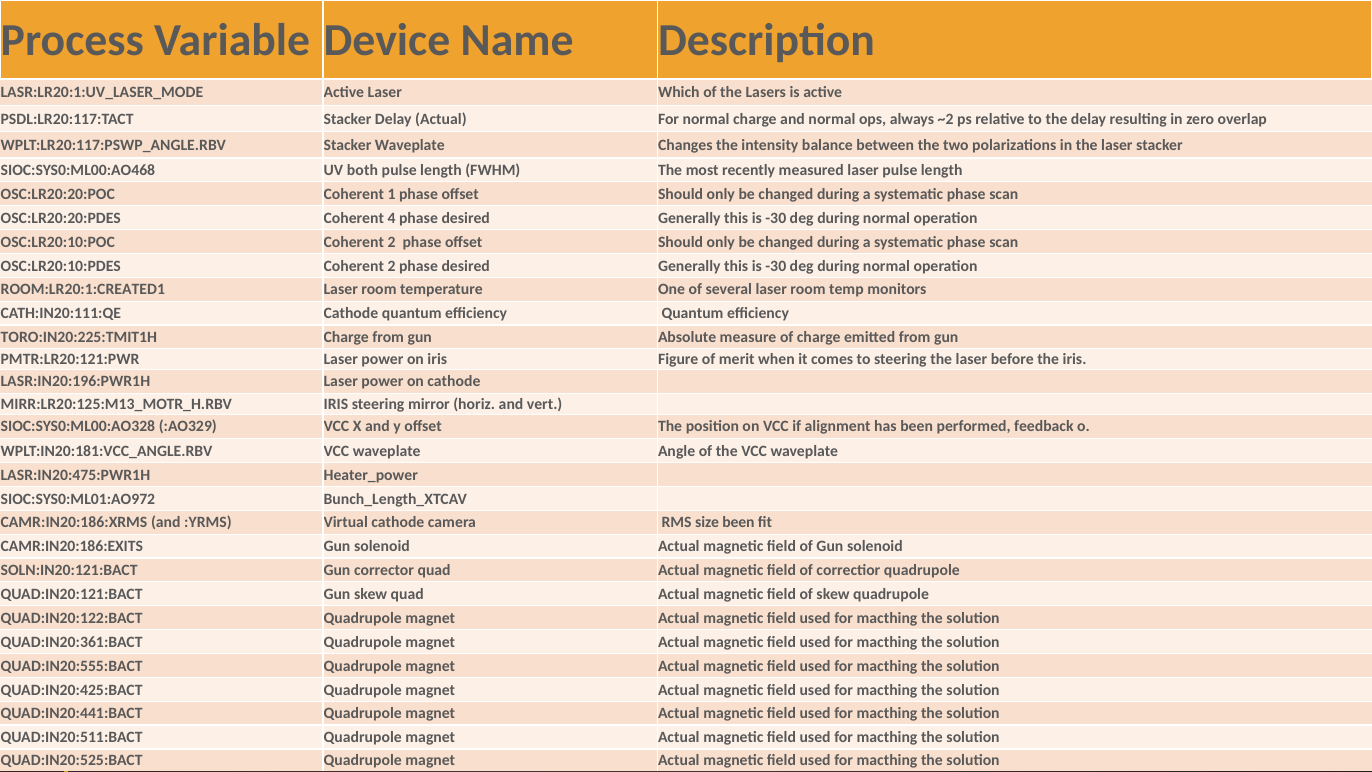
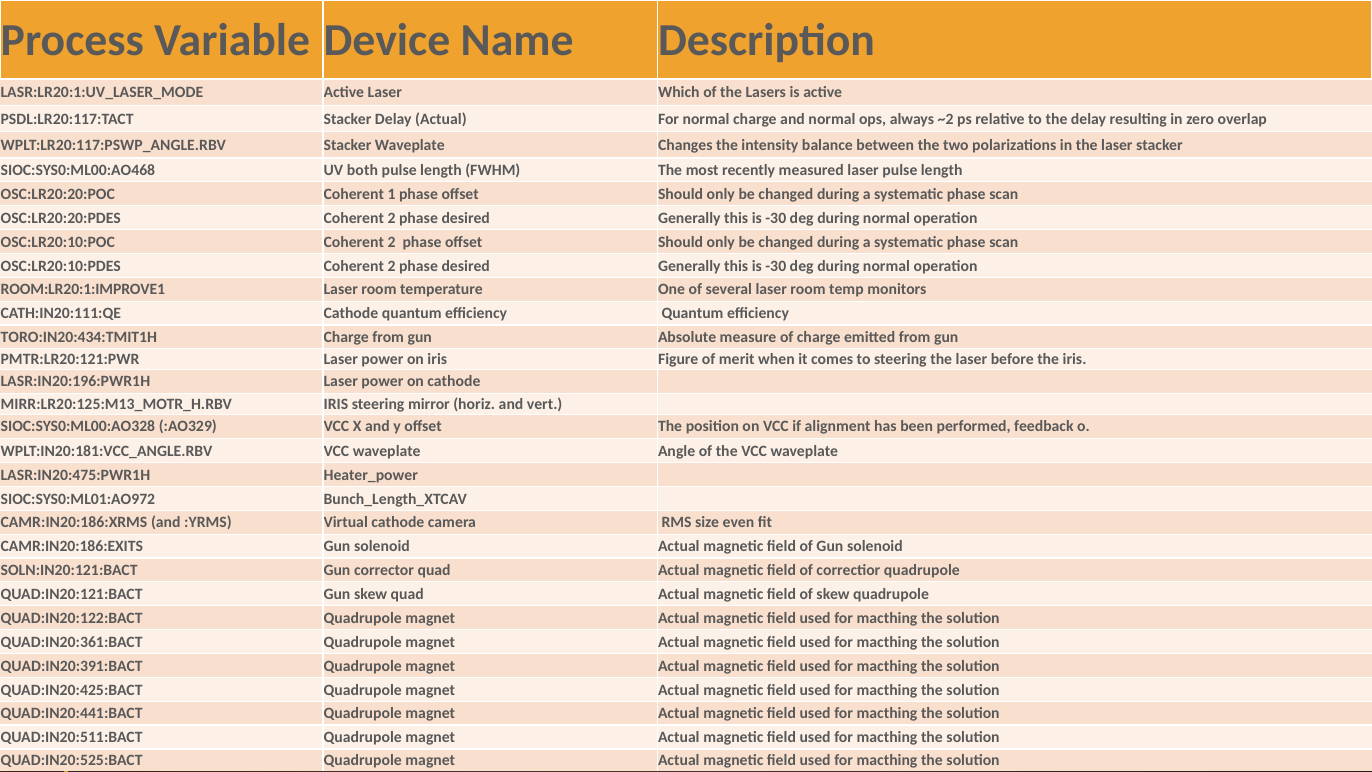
OSC:LR20:20:PDES Coherent 4: 4 -> 2
ROOM:LR20:1:CREATED1: ROOM:LR20:1:CREATED1 -> ROOM:LR20:1:IMPROVE1
TORO:IN20:225:TMIT1H: TORO:IN20:225:TMIT1H -> TORO:IN20:434:TMIT1H
size been: been -> even
QUAD:IN20:555:BACT: QUAD:IN20:555:BACT -> QUAD:IN20:391:BACT
